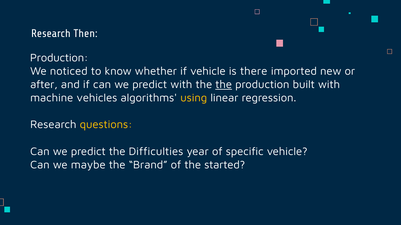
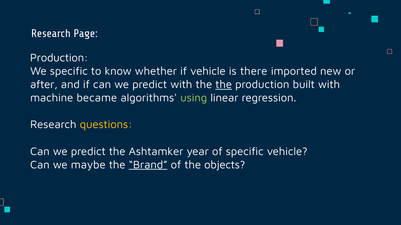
Then: Then -> Page
We noticed: noticed -> specific
vehicles: vehicles -> became
using colour: yellow -> light green
Difficulties: Difficulties -> Ashtamker
Brand underline: none -> present
started: started -> objects
